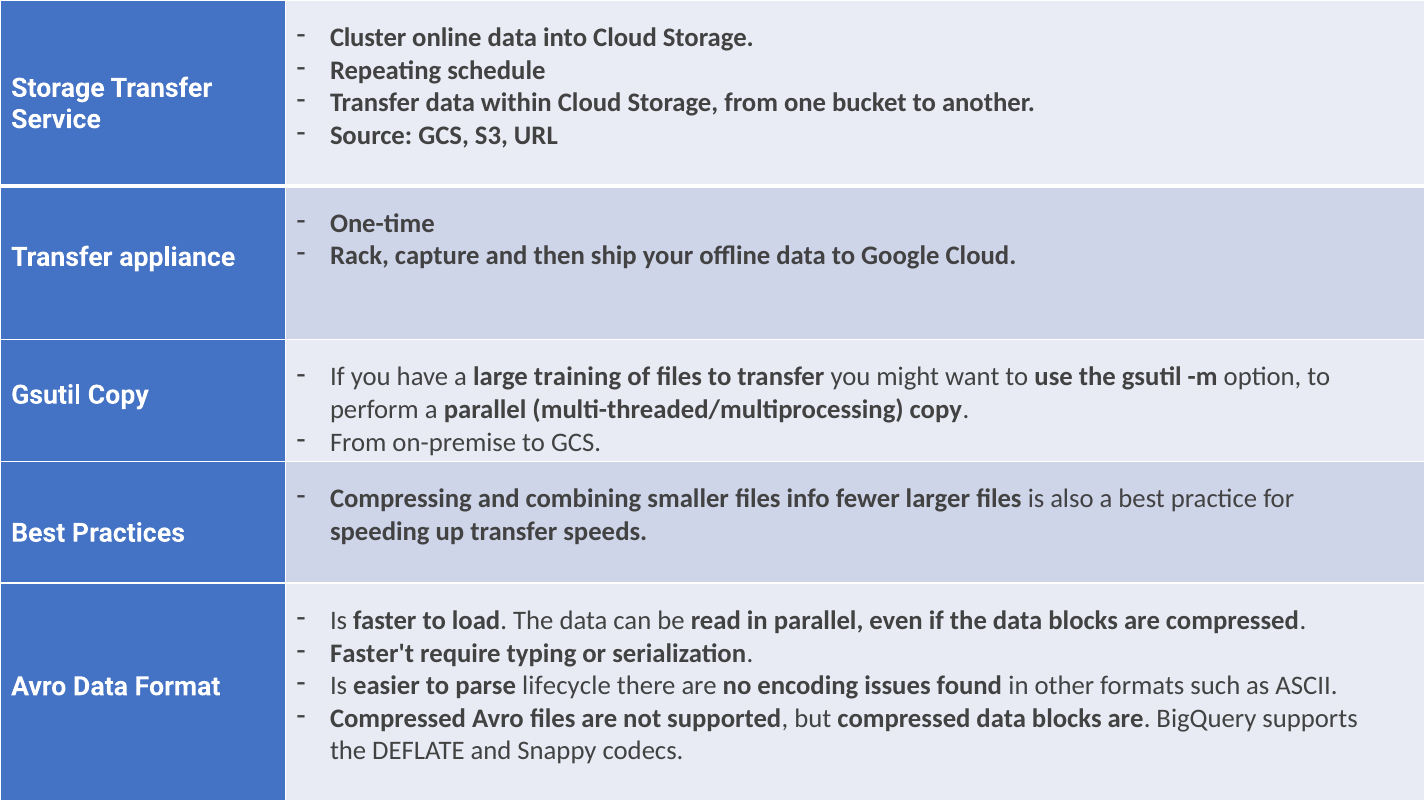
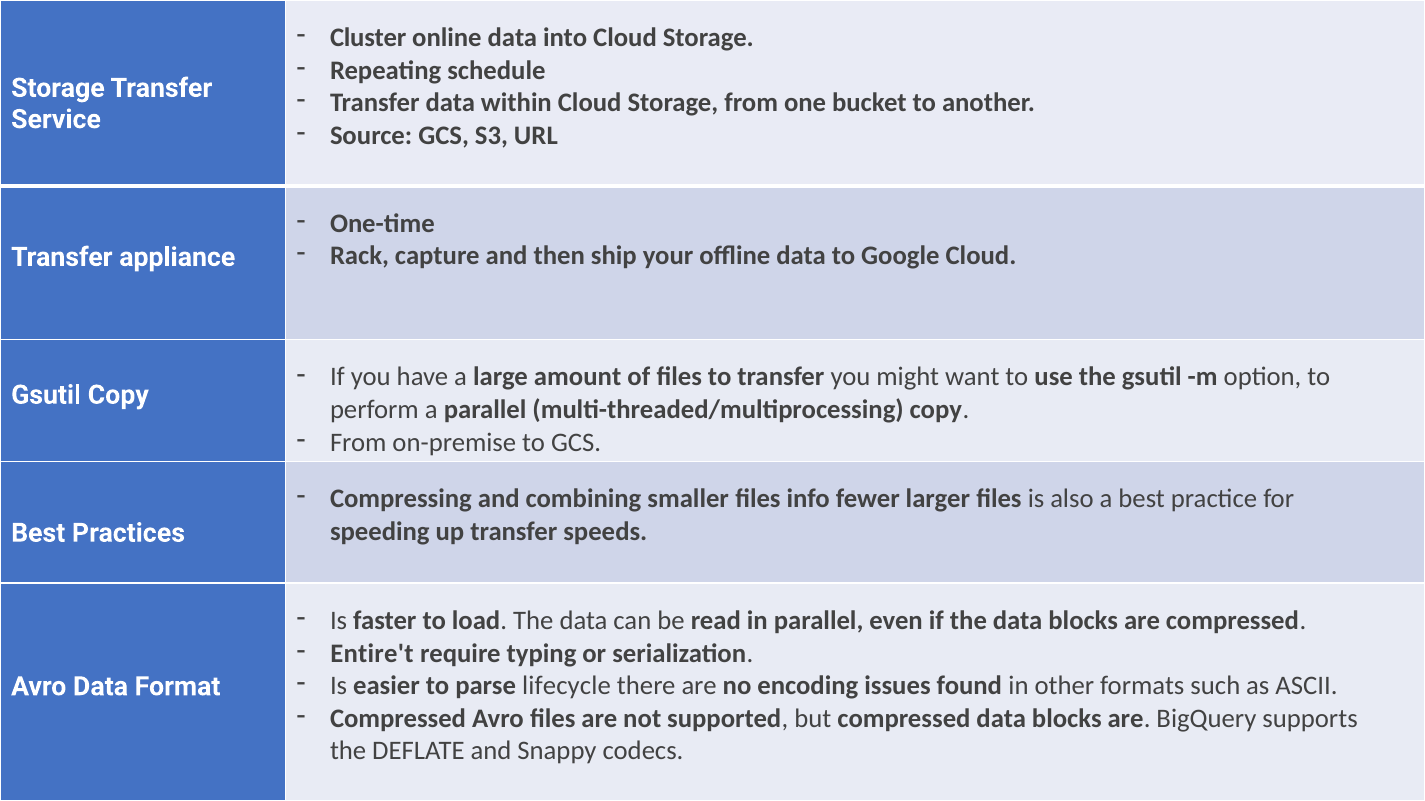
training: training -> amount
Faster't: Faster't -> Entire't
